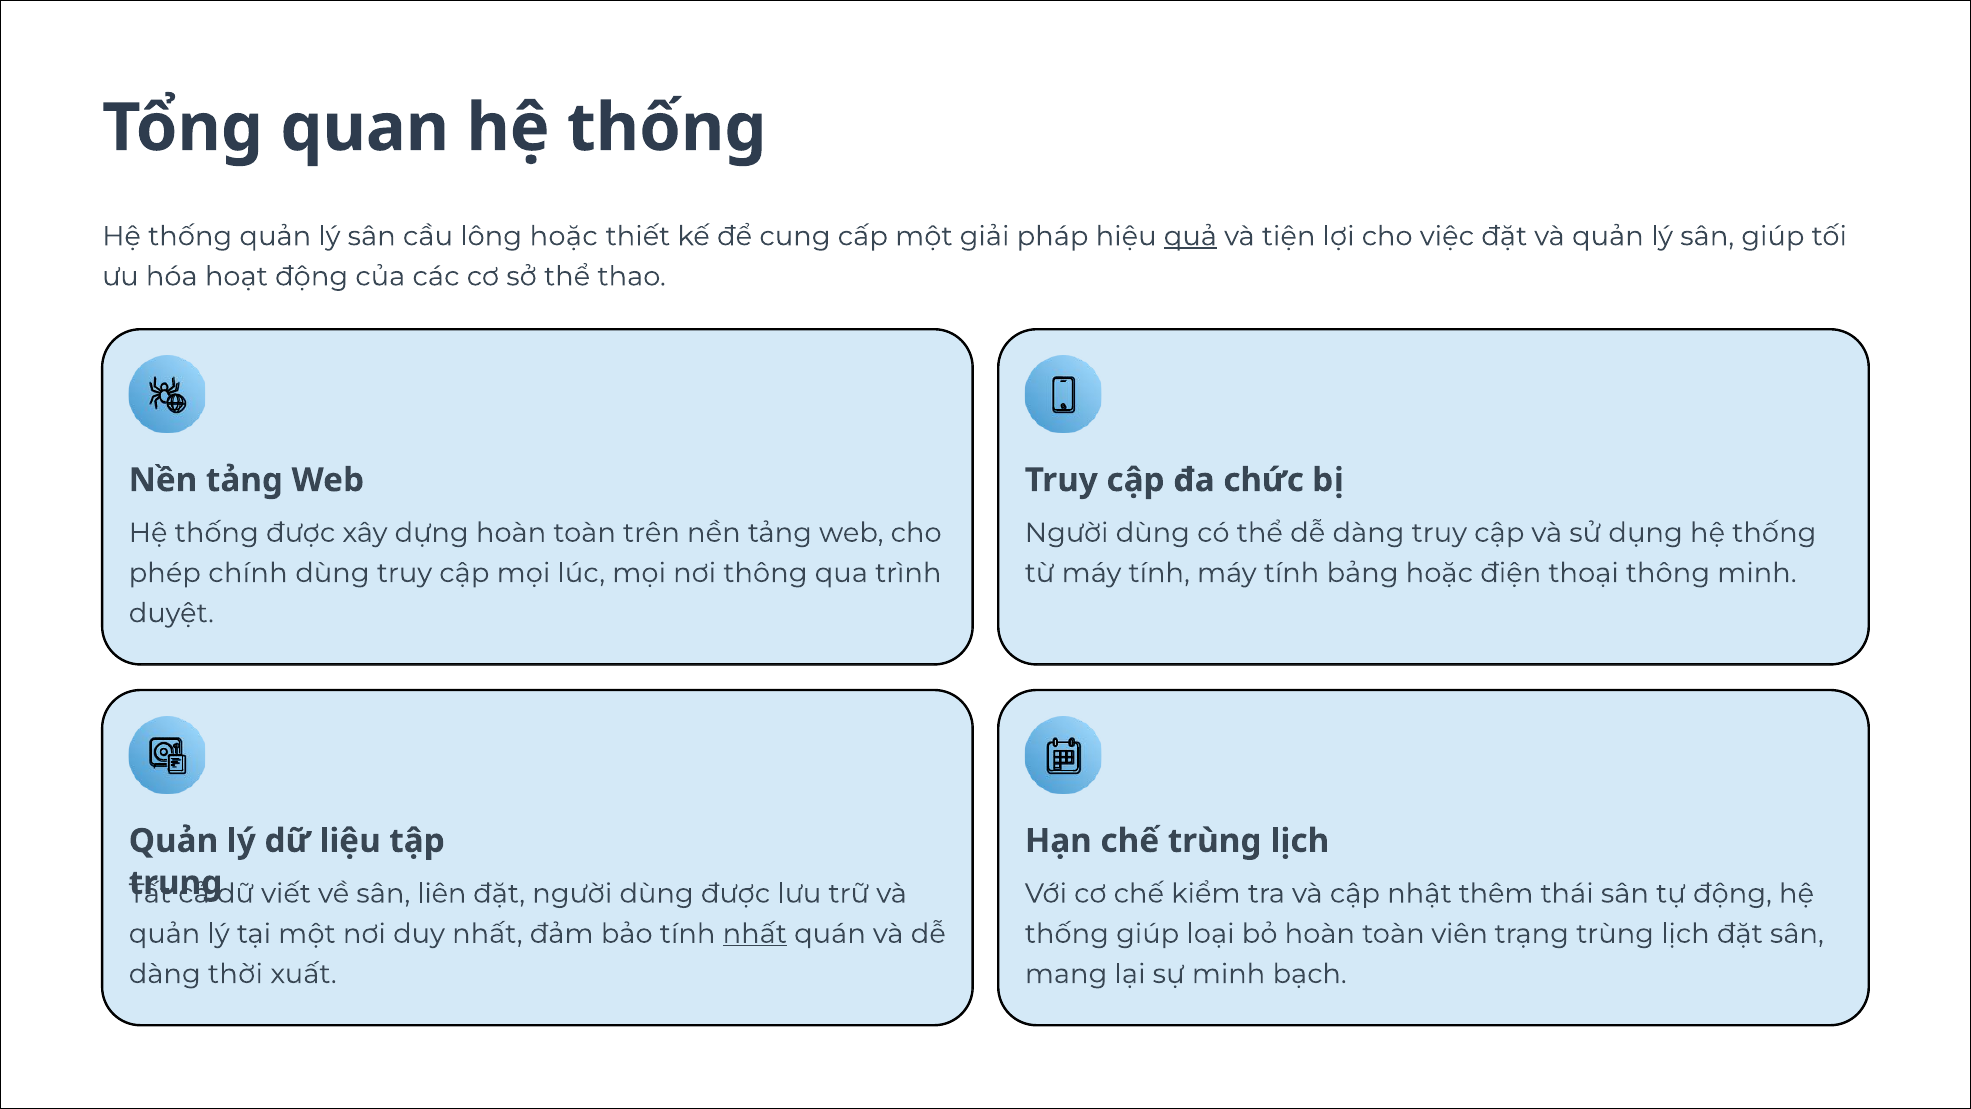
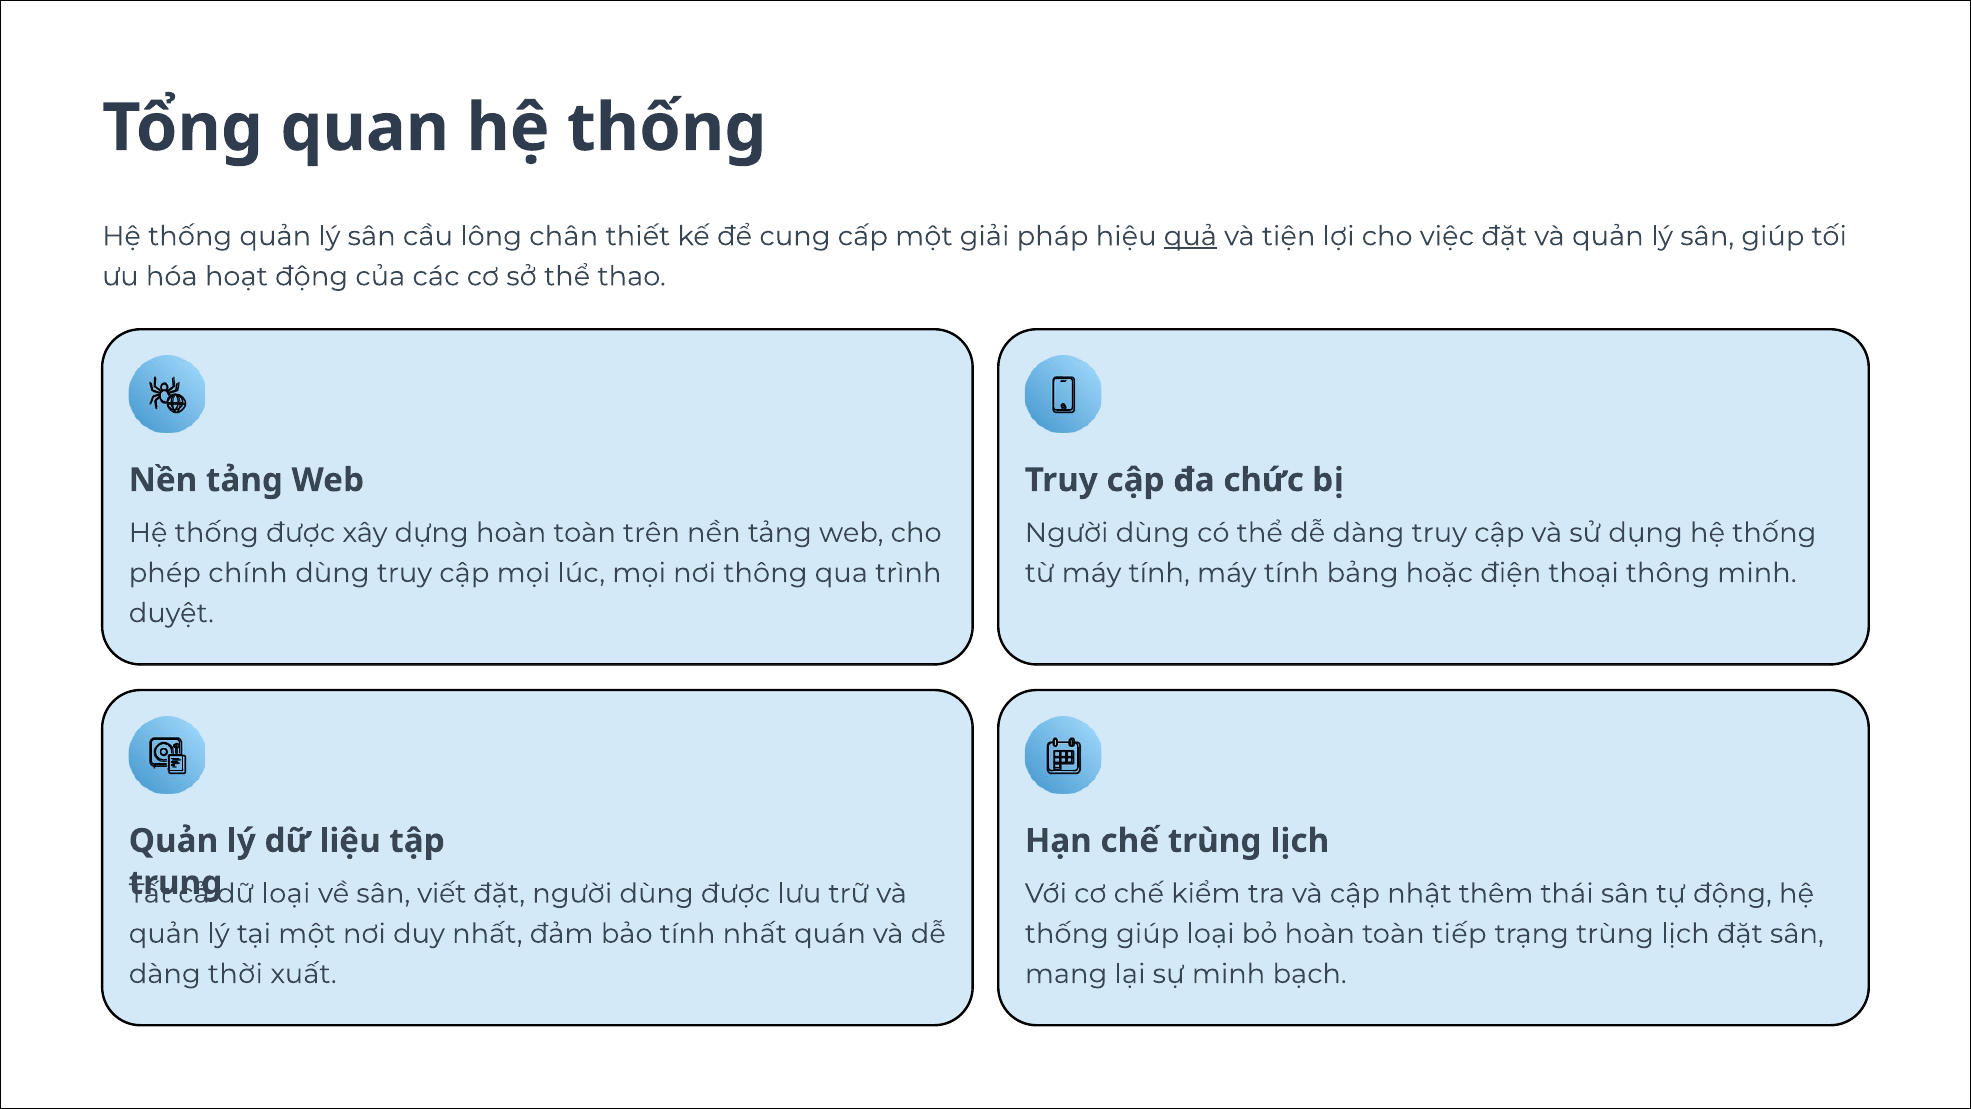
lông hoặc: hoặc -> chân
dữ viết: viết -> loại
liên: liên -> viết
nhất at (755, 934) underline: present -> none
viên: viên -> tiếp
